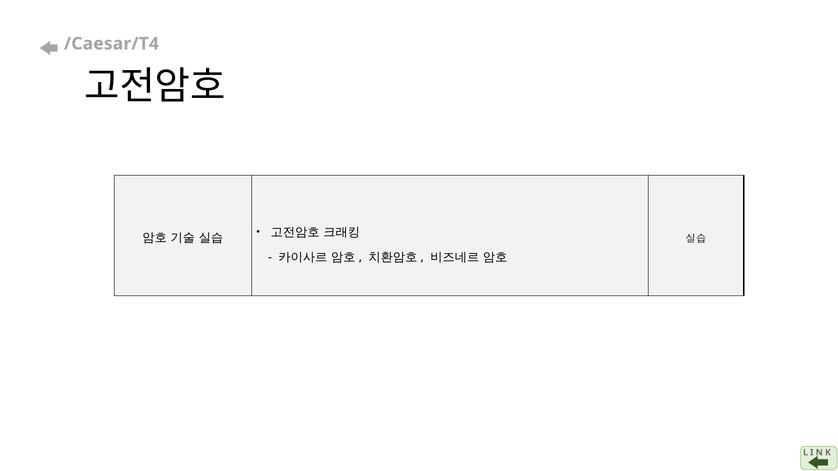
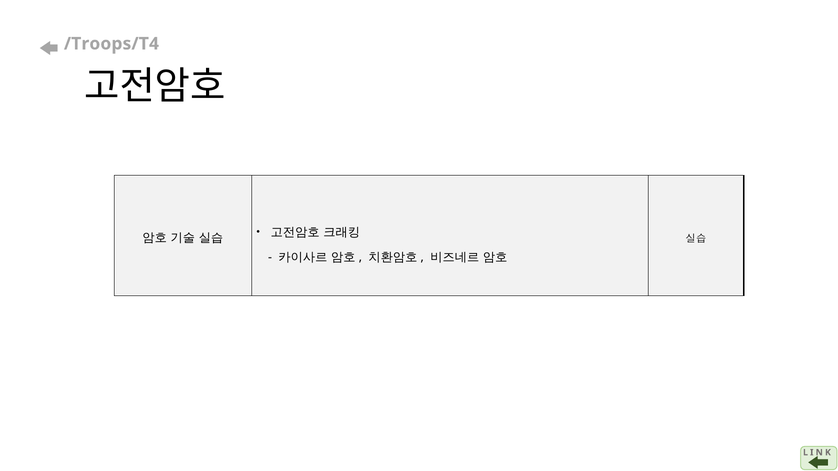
/Caesar/T4: /Caesar/T4 -> /Troops/T4
